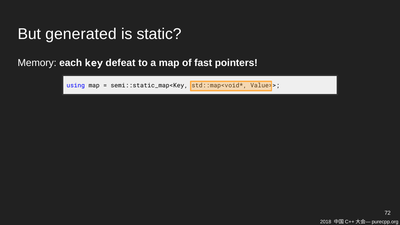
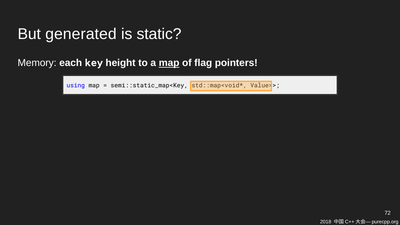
defeat: defeat -> height
map at (169, 63) underline: none -> present
fast: fast -> flag
